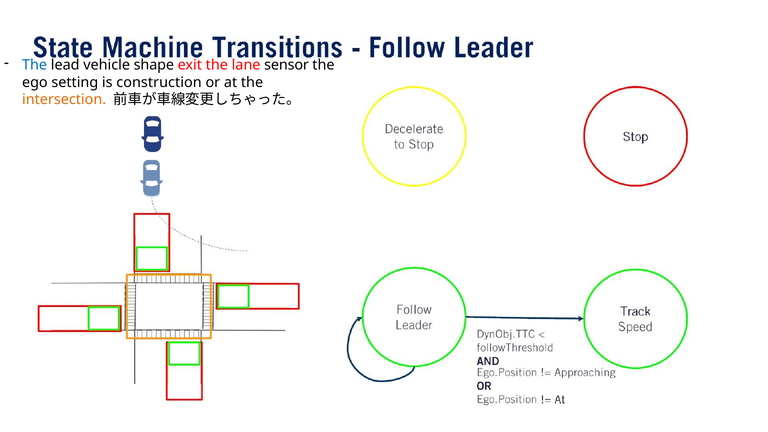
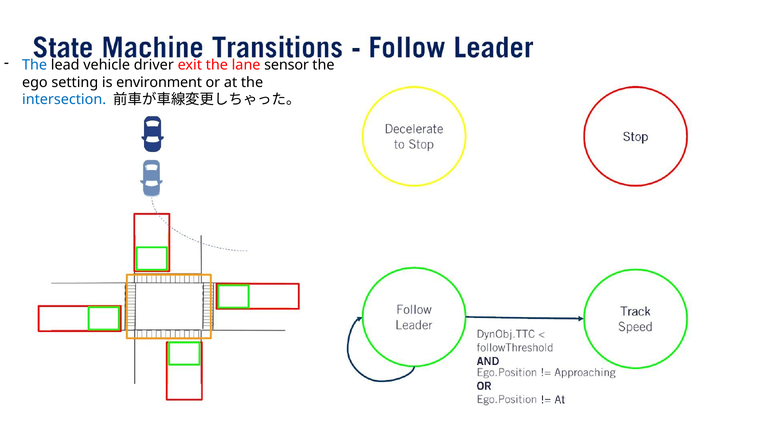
shape: shape -> driver
construction: construction -> environment
intersection colour: orange -> blue
